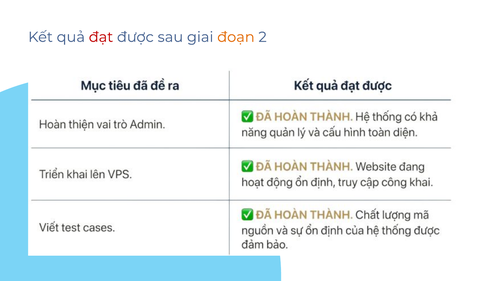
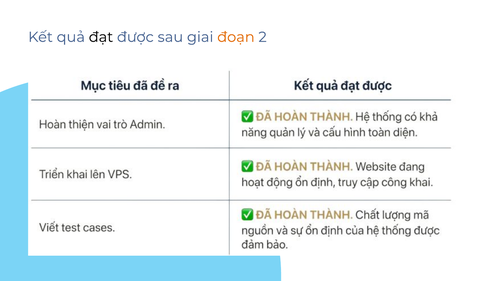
đạt colour: red -> black
